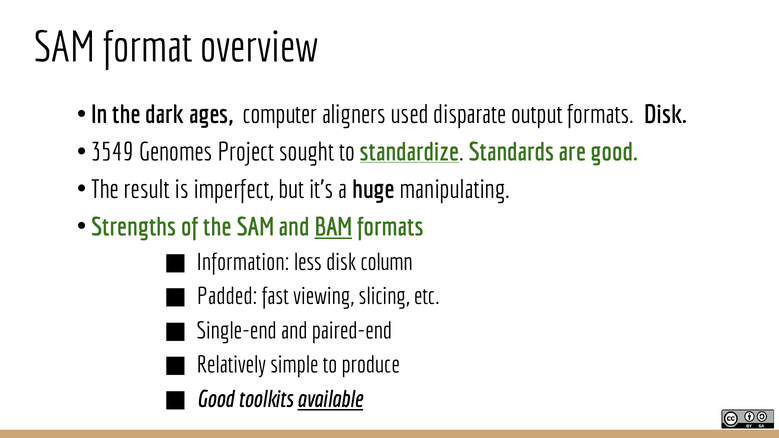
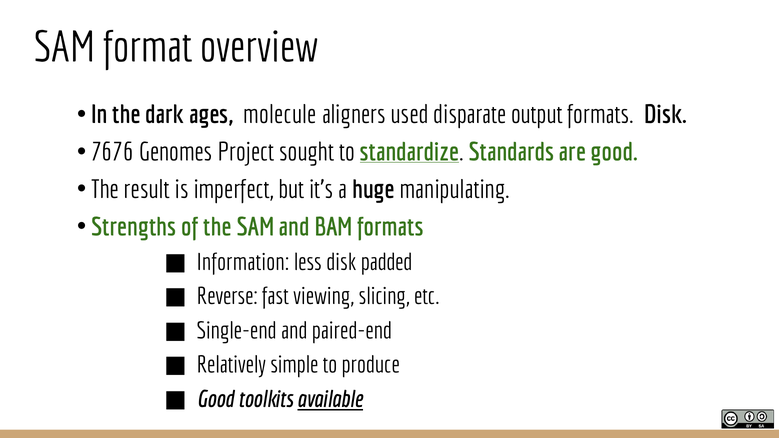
computer: computer -> molecule
3549: 3549 -> 7676
BAM underline: present -> none
column: column -> padded
Padded: Padded -> Reverse
